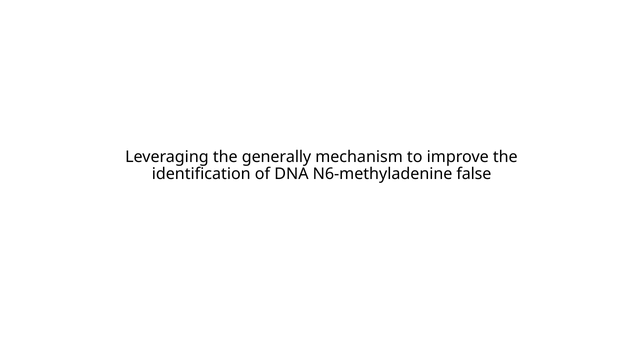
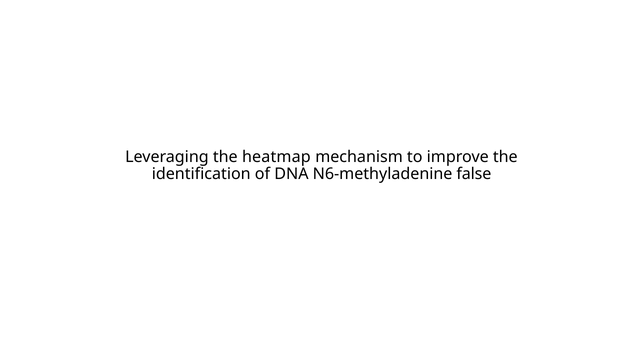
generally: generally -> heatmap
